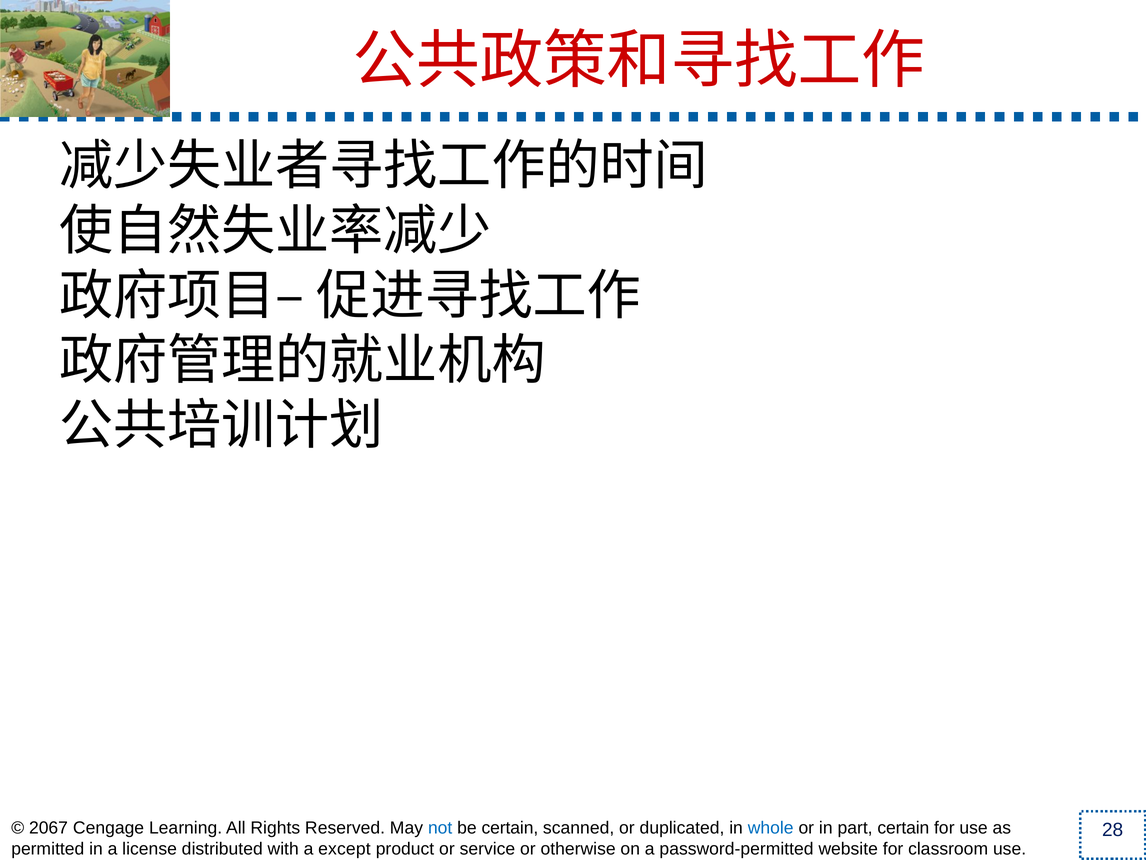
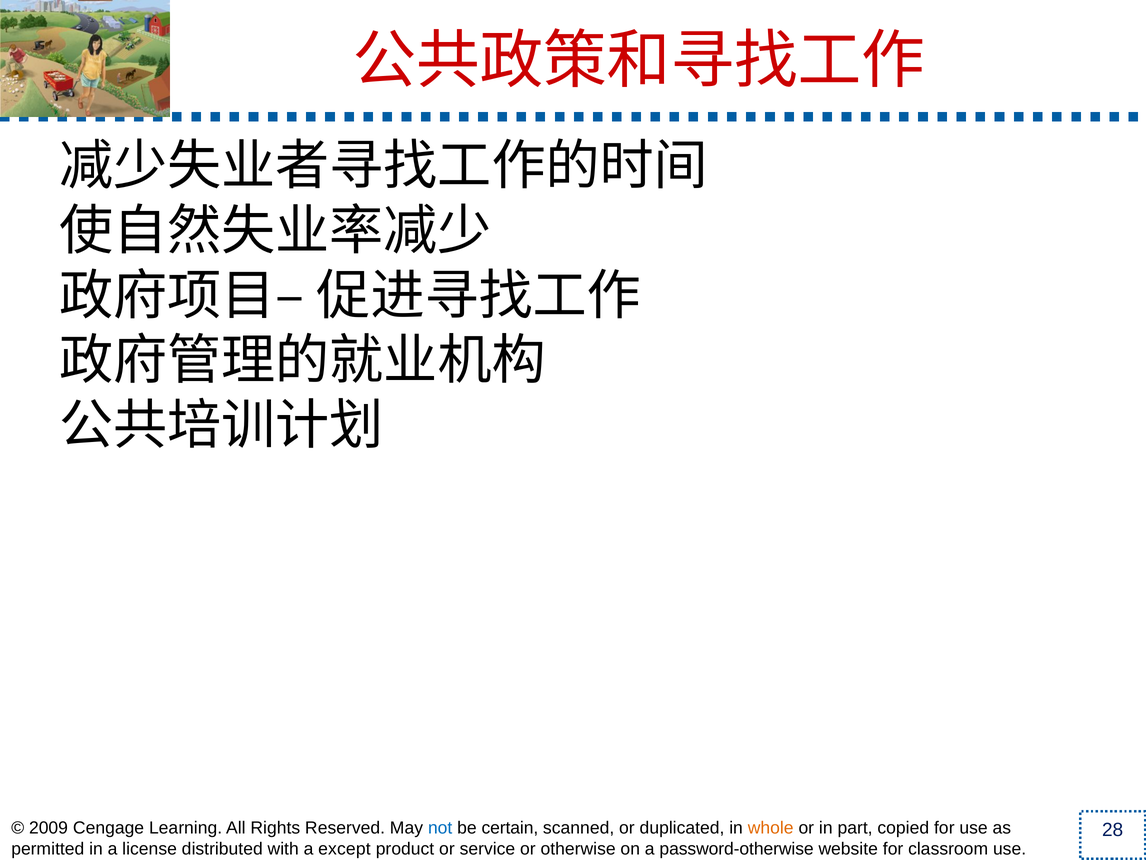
2067: 2067 -> 2009
whole colour: blue -> orange
part certain: certain -> copied
password-permitted: password-permitted -> password-otherwise
